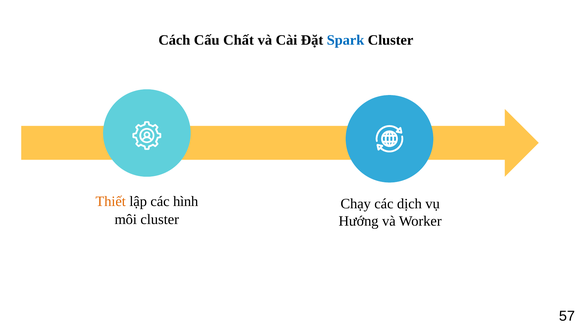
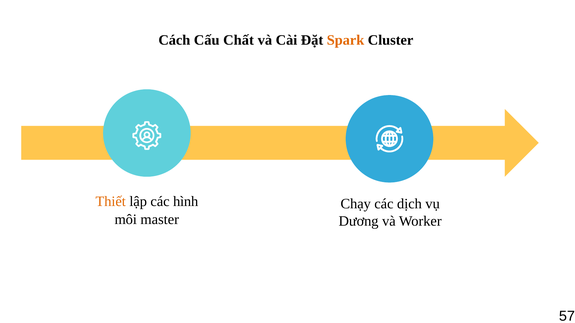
Spark colour: blue -> orange
môi cluster: cluster -> master
Hướng: Hướng -> Dương
